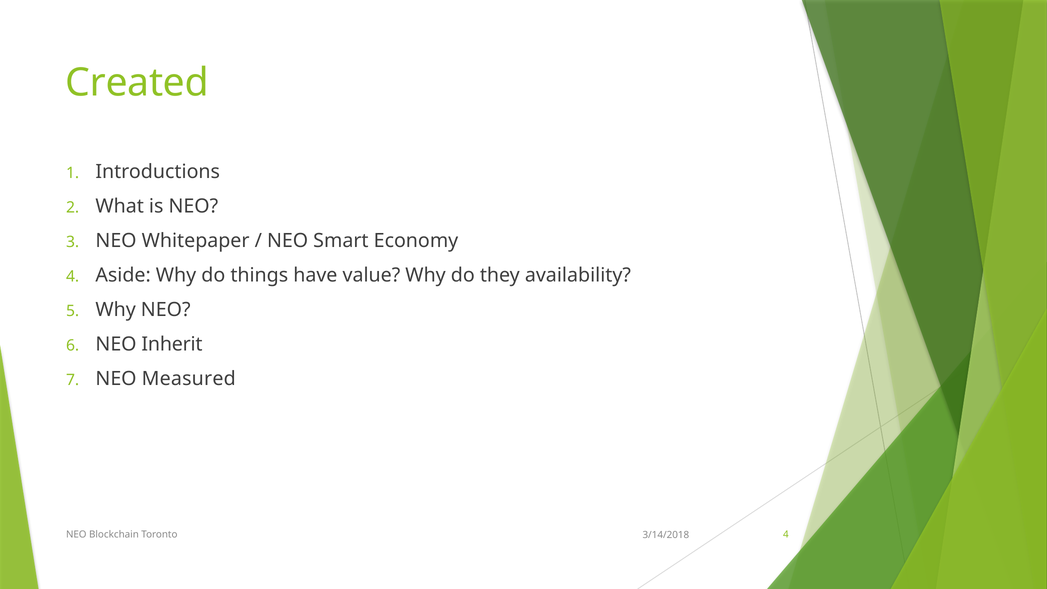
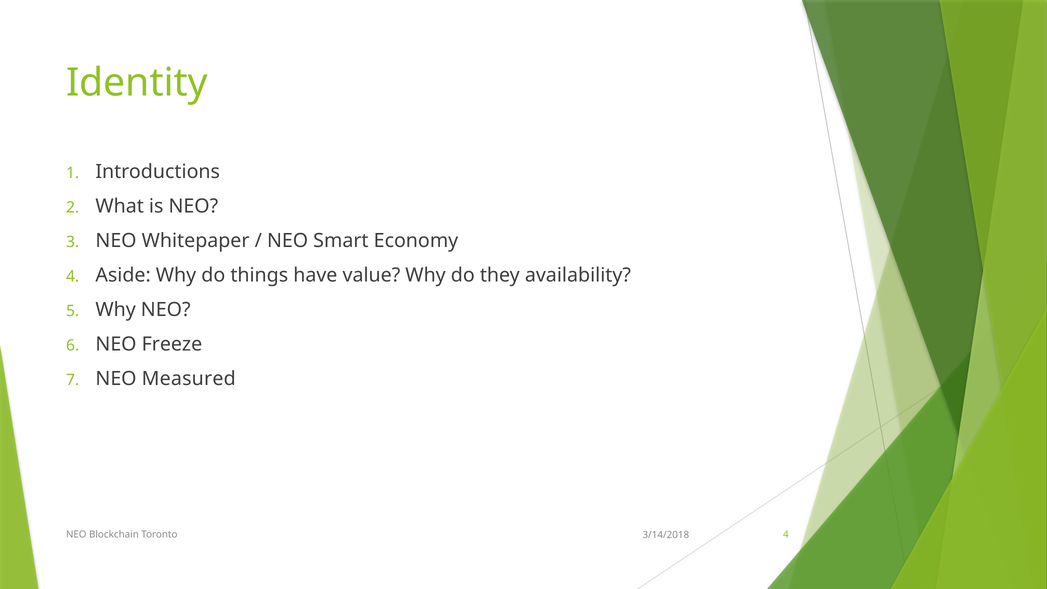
Created: Created -> Identity
Inherit: Inherit -> Freeze
